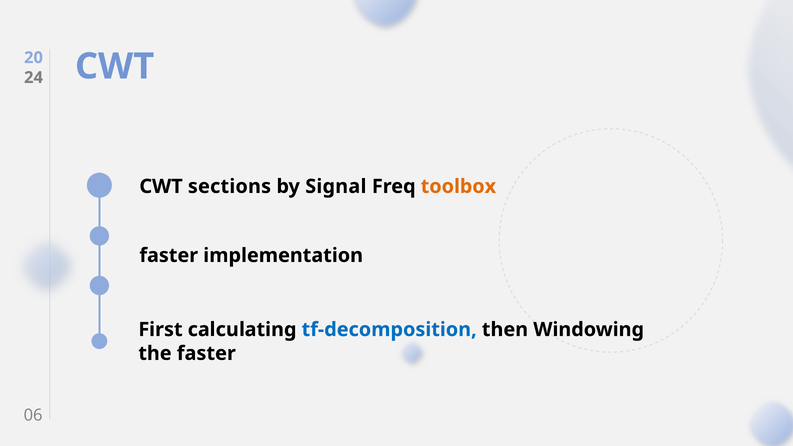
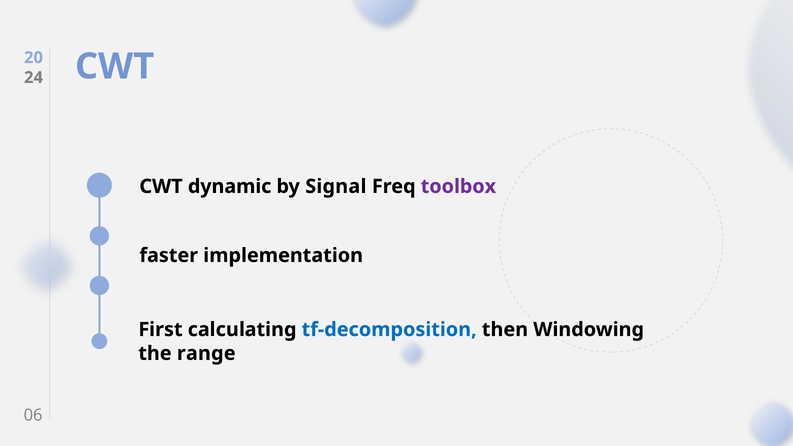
sections: sections -> dynamic
toolbox colour: orange -> purple
the faster: faster -> range
